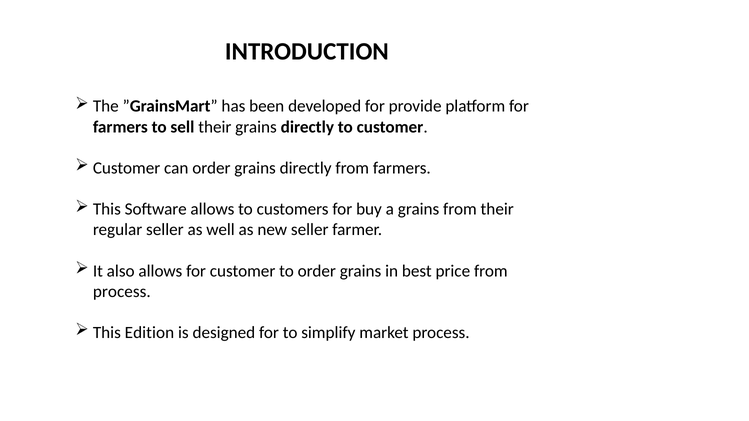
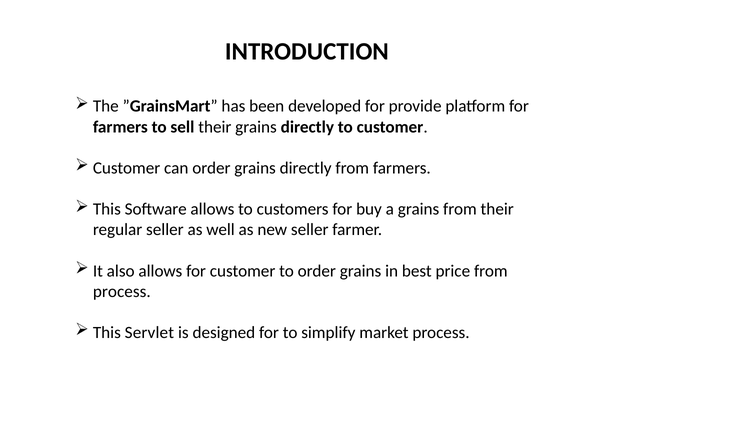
Edition: Edition -> Servlet
